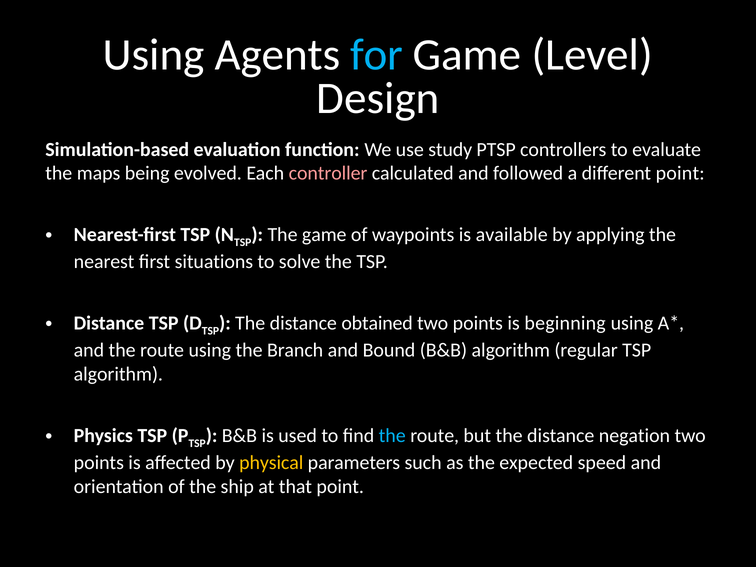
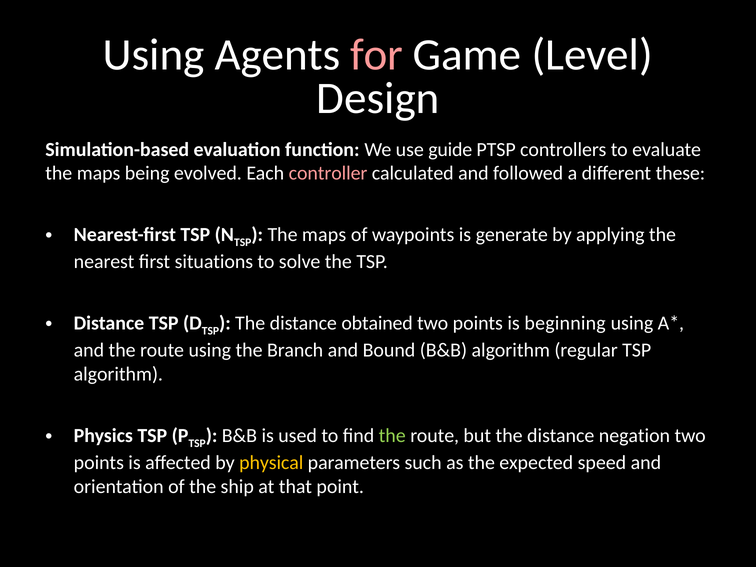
for colour: light blue -> pink
study: study -> guide
different point: point -> these
game at (324, 235): game -> maps
available: available -> generate
the at (392, 436) colour: light blue -> light green
